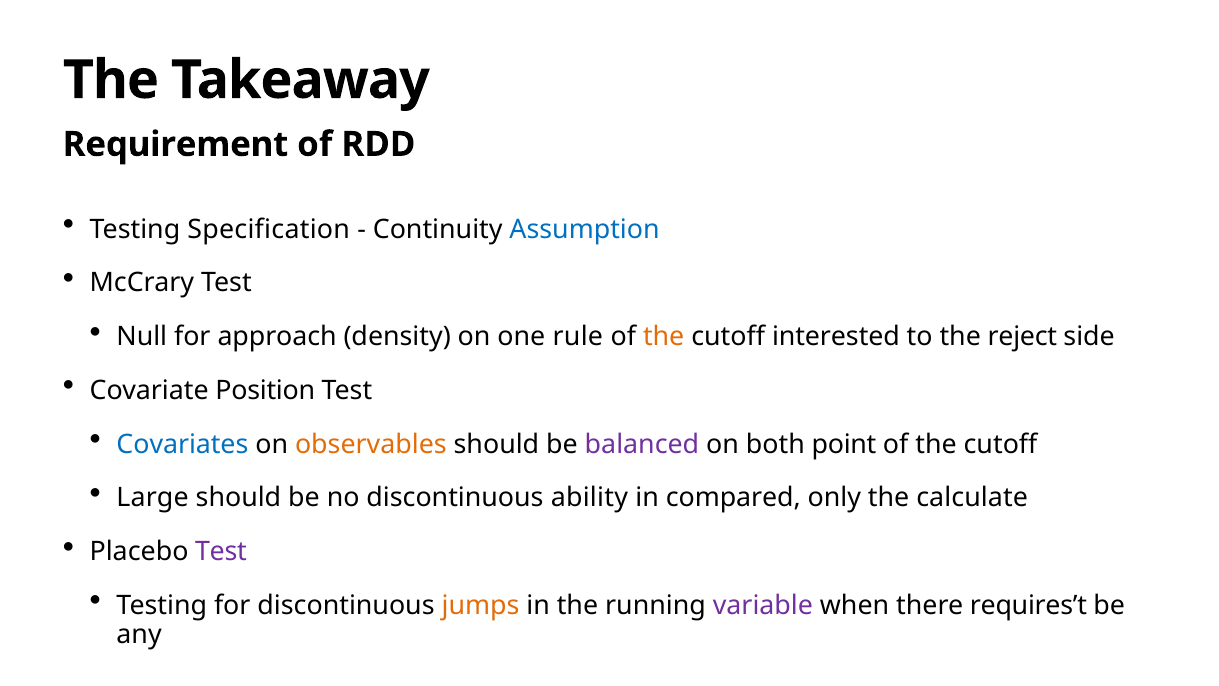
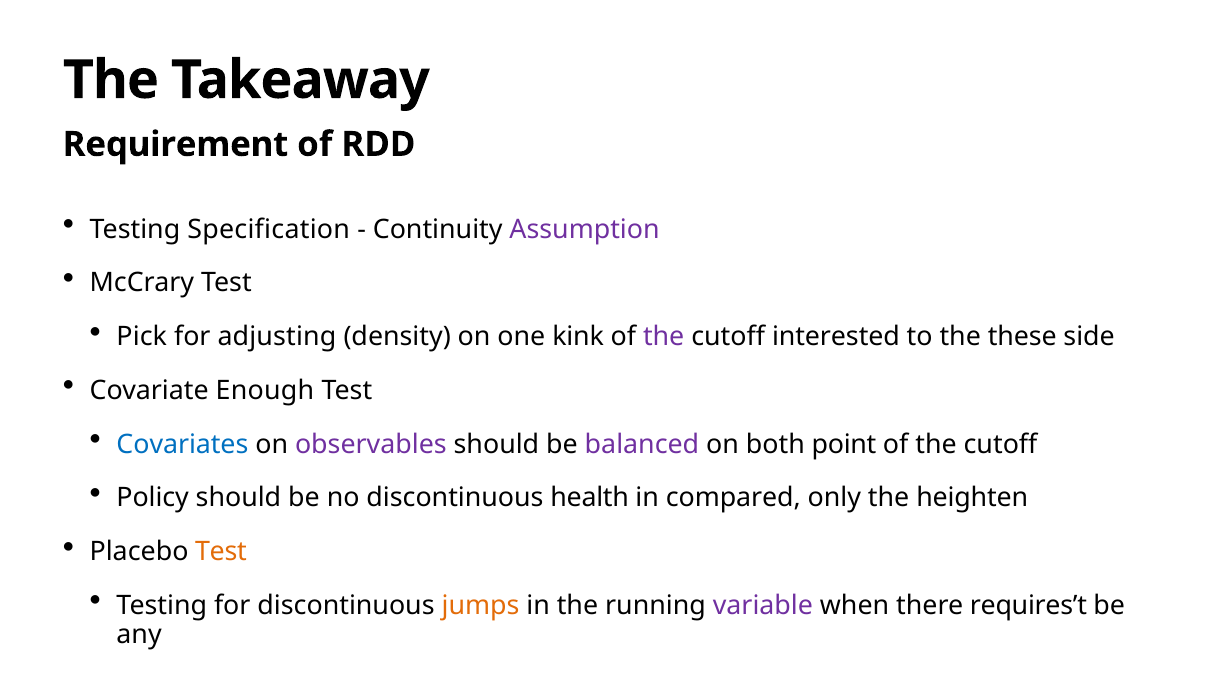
Assumption colour: blue -> purple
Null: Null -> Pick
approach: approach -> adjusting
rule: rule -> kink
the at (664, 337) colour: orange -> purple
reject: reject -> these
Position: Position -> Enough
observables colour: orange -> purple
Large: Large -> Policy
ability: ability -> health
calculate: calculate -> heighten
Test at (221, 552) colour: purple -> orange
